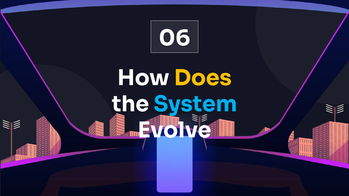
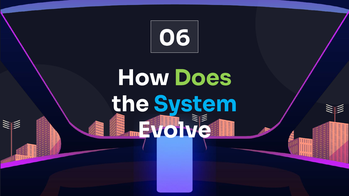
Does colour: yellow -> light green
